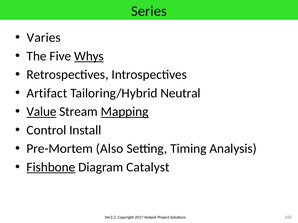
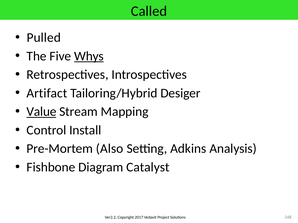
Series: Series -> Called
Varies: Varies -> Pulled
Neutral: Neutral -> Desiger
Mapping underline: present -> none
Timing: Timing -> Adkins
Fishbone underline: present -> none
